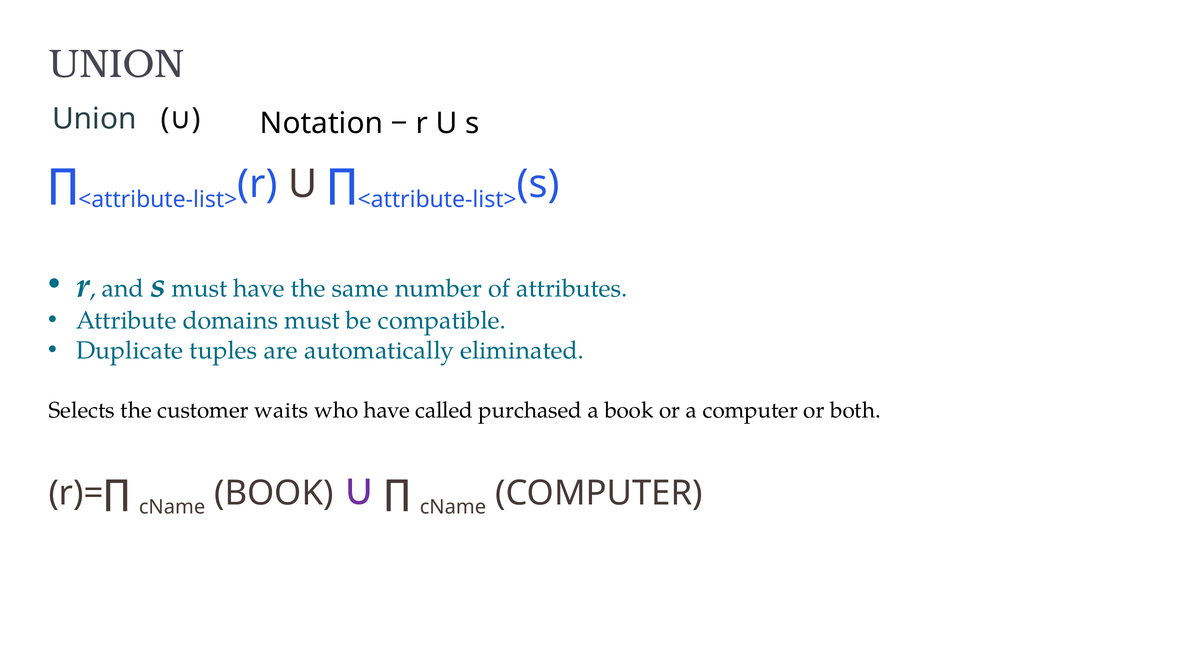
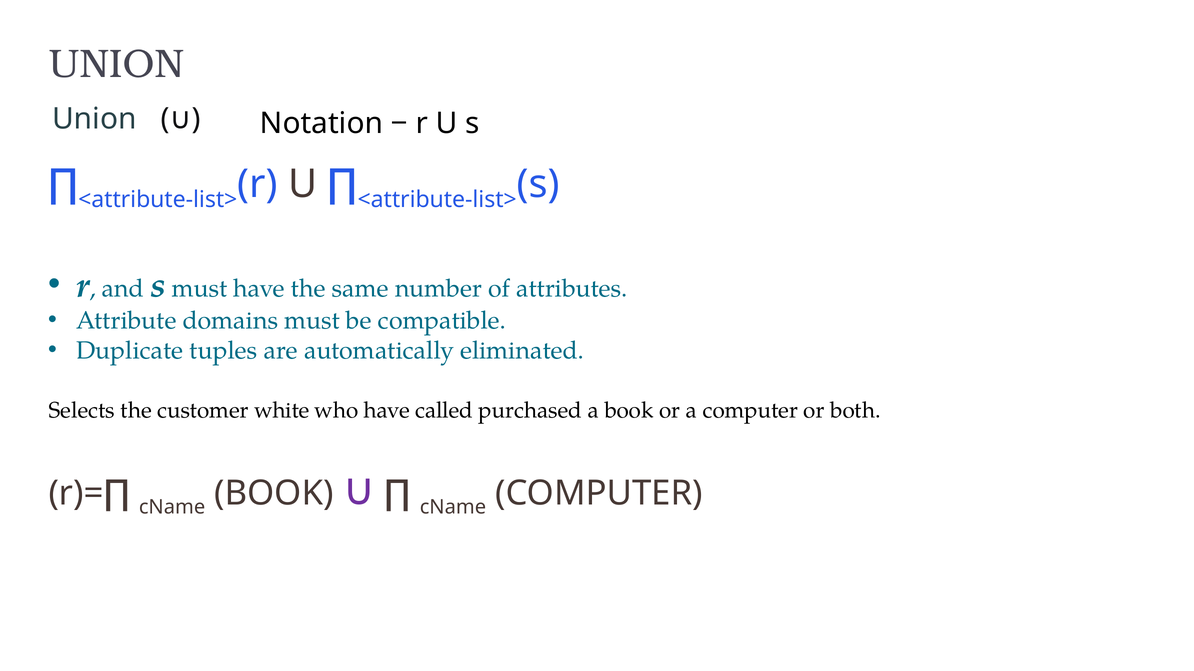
waits: waits -> white
